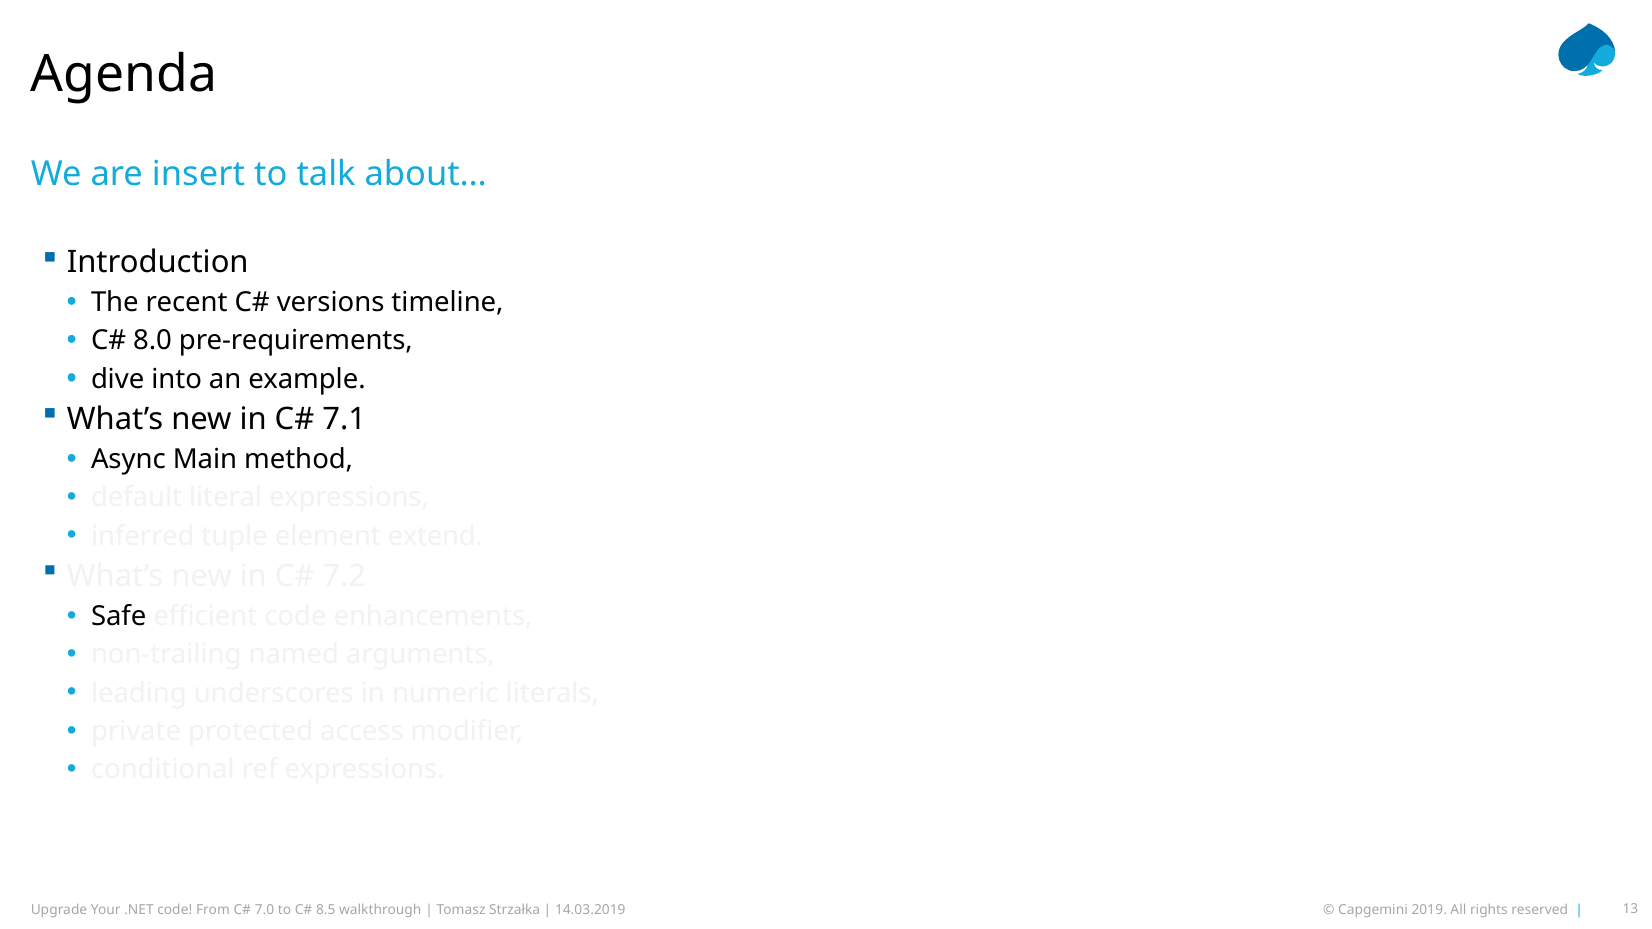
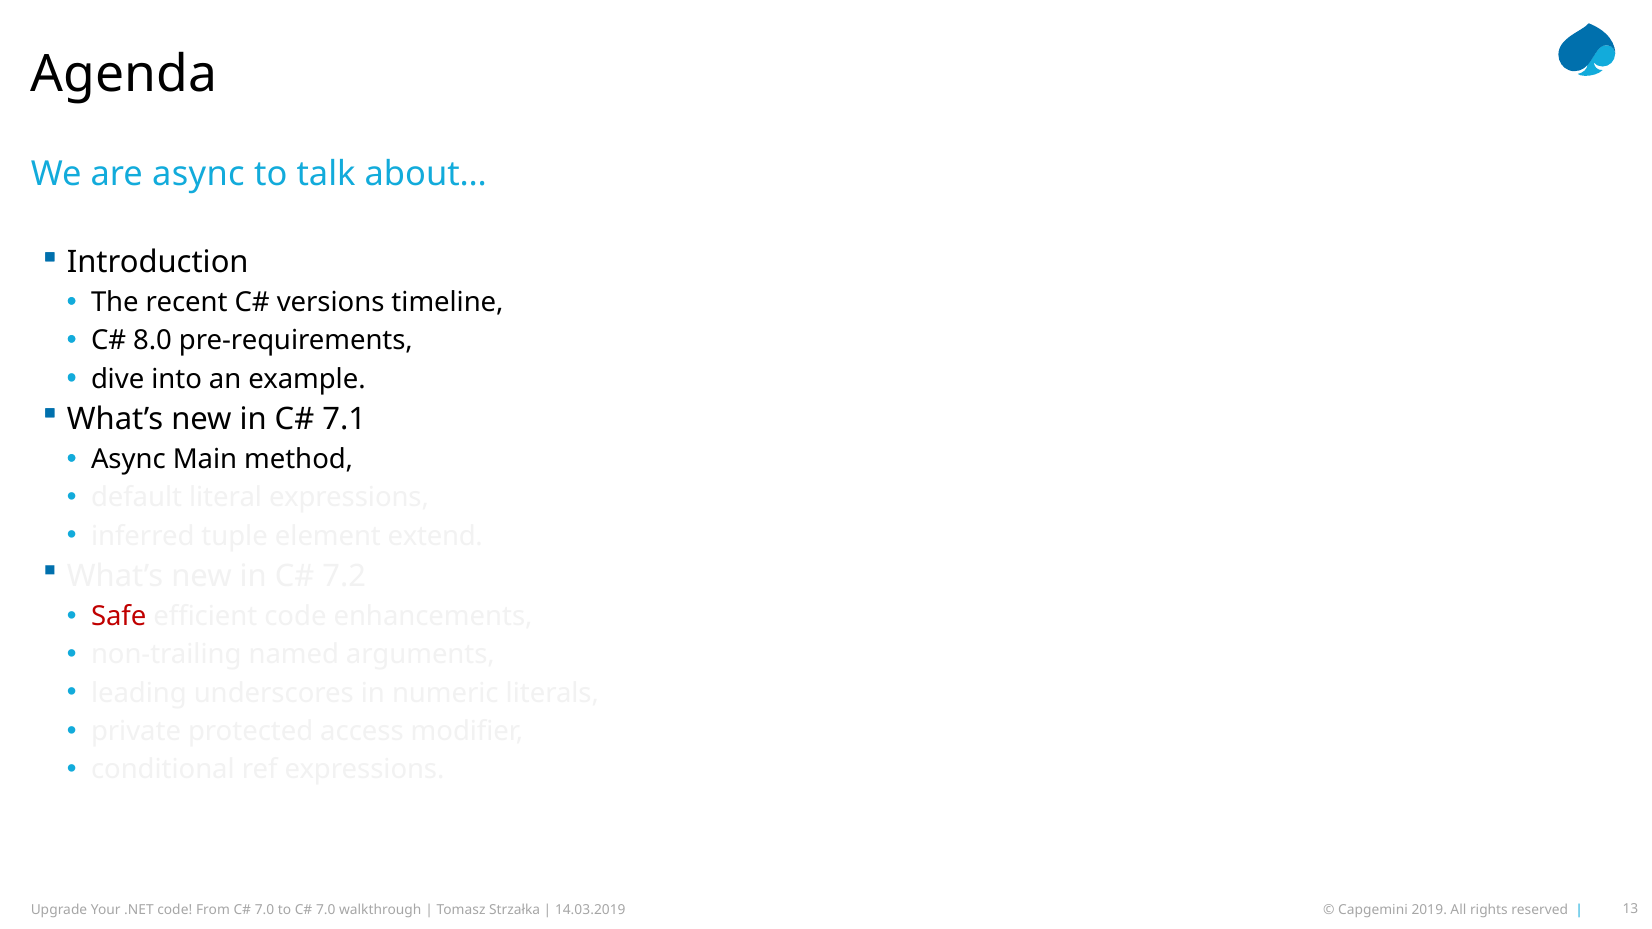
are insert: insert -> async
Safe colour: black -> red
8.5 at (326, 910): 8.5 -> 7.0
